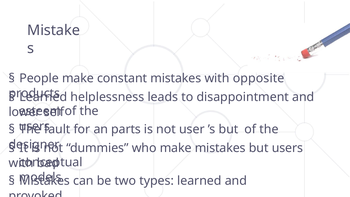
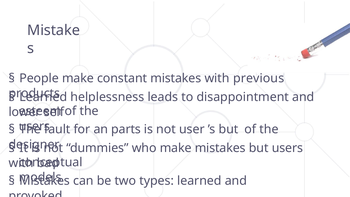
opposite: opposite -> previous
